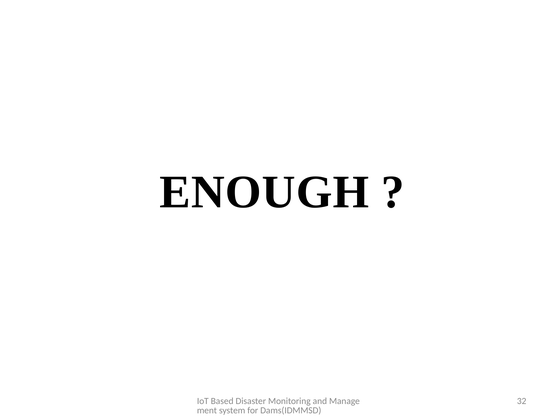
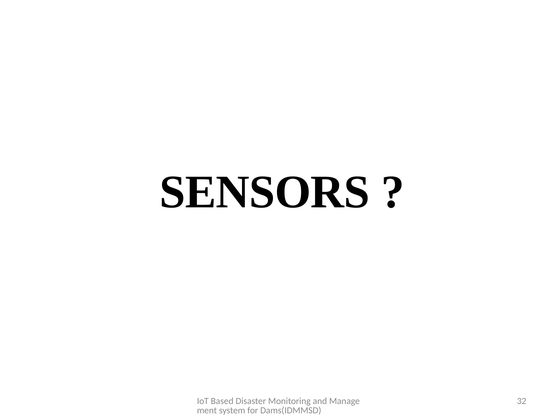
ENOUGH: ENOUGH -> SENSORS
